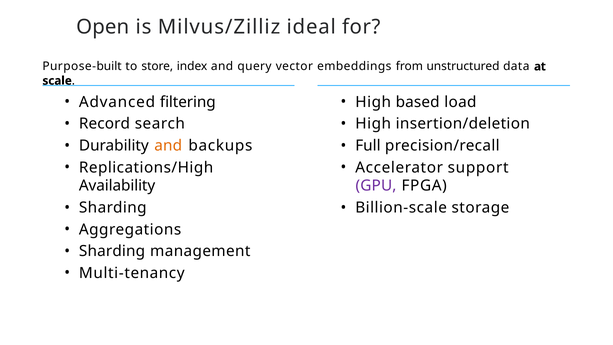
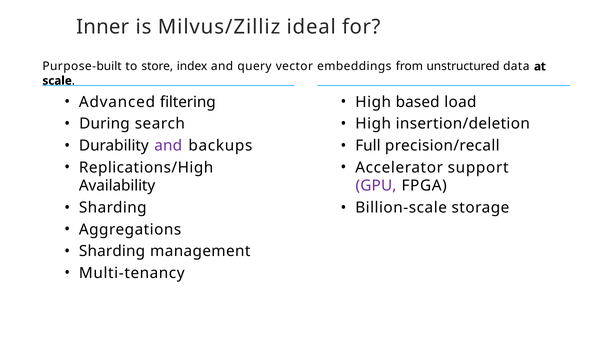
Open: Open -> Inner
Record: Record -> During
and at (168, 146) colour: orange -> purple
